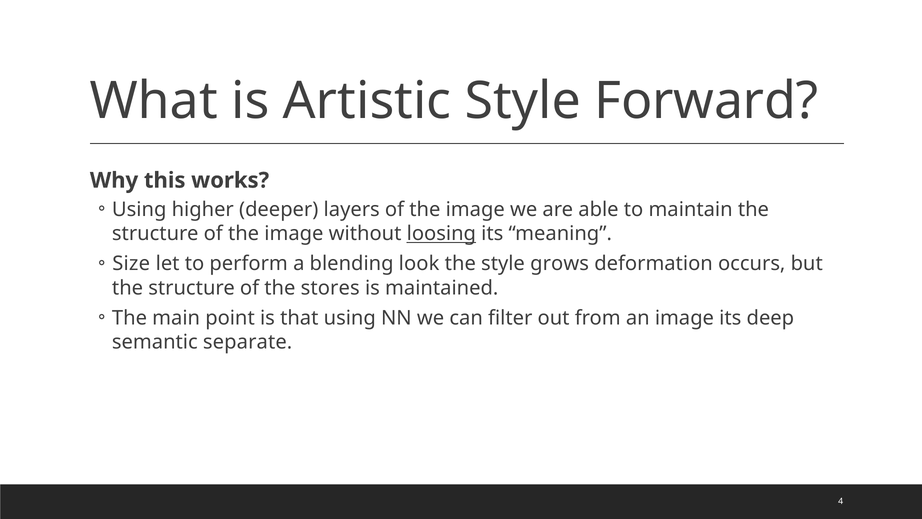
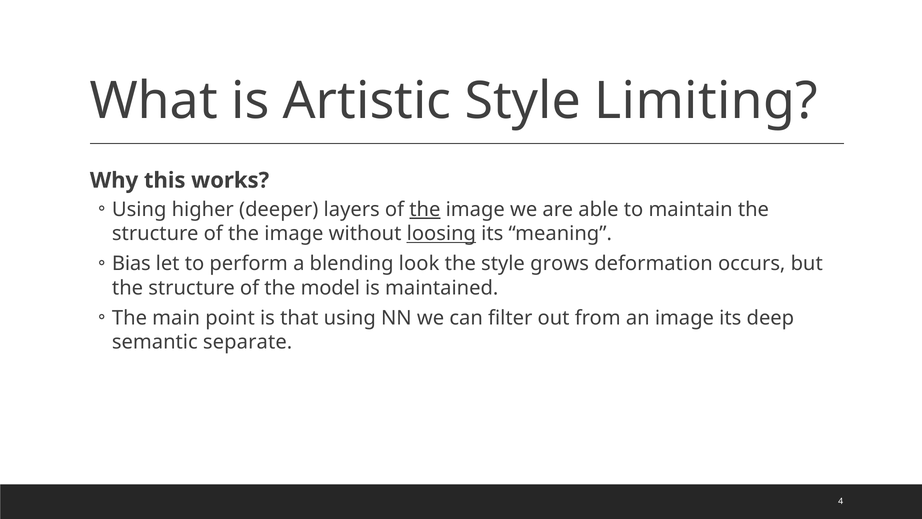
Forward: Forward -> Limiting
the at (425, 209) underline: none -> present
Size: Size -> Bias
stores: stores -> model
